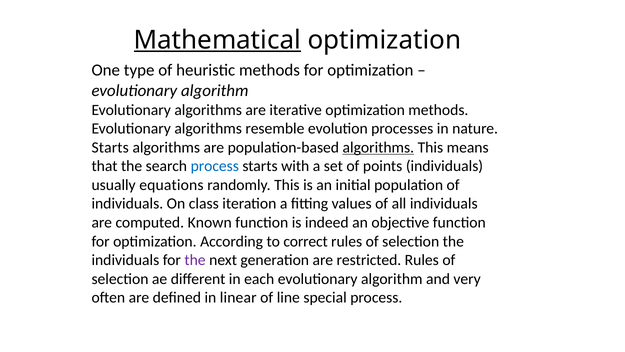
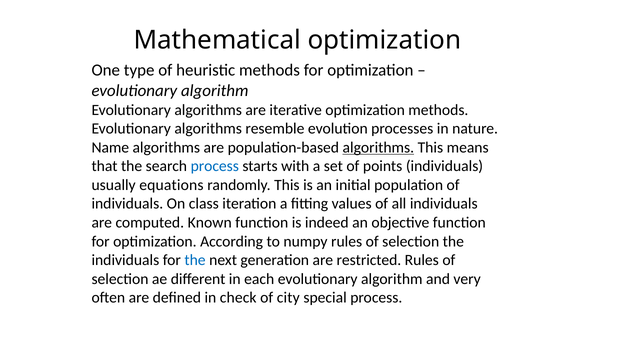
Mathematical underline: present -> none
Starts at (110, 147): Starts -> Name
correct: correct -> numpy
the at (195, 260) colour: purple -> blue
linear: linear -> check
line: line -> city
